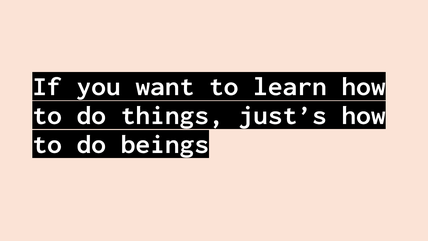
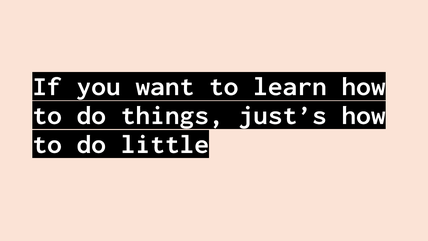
beings: beings -> little
